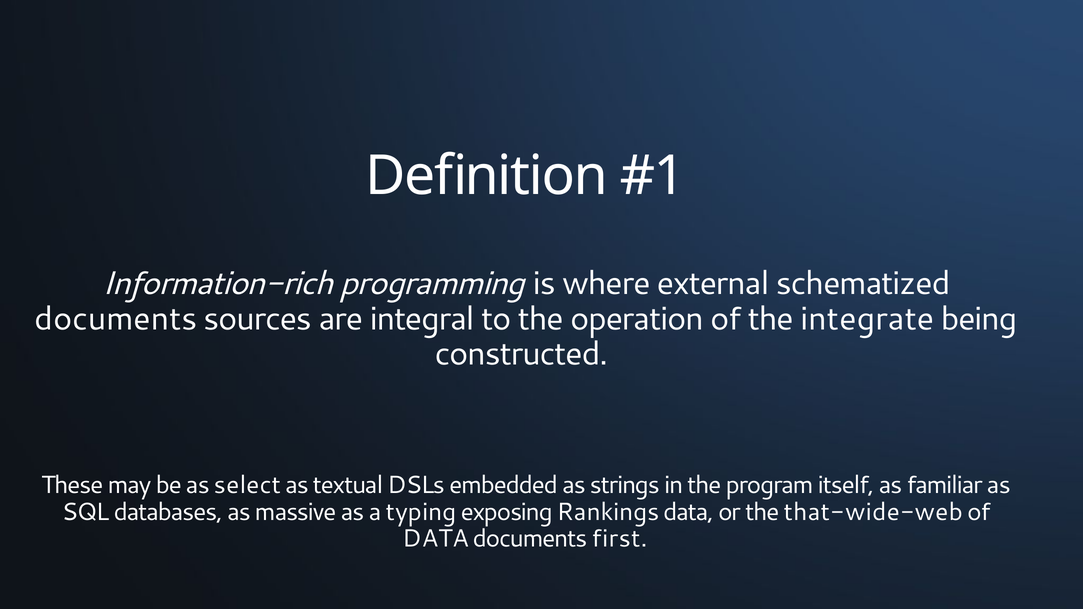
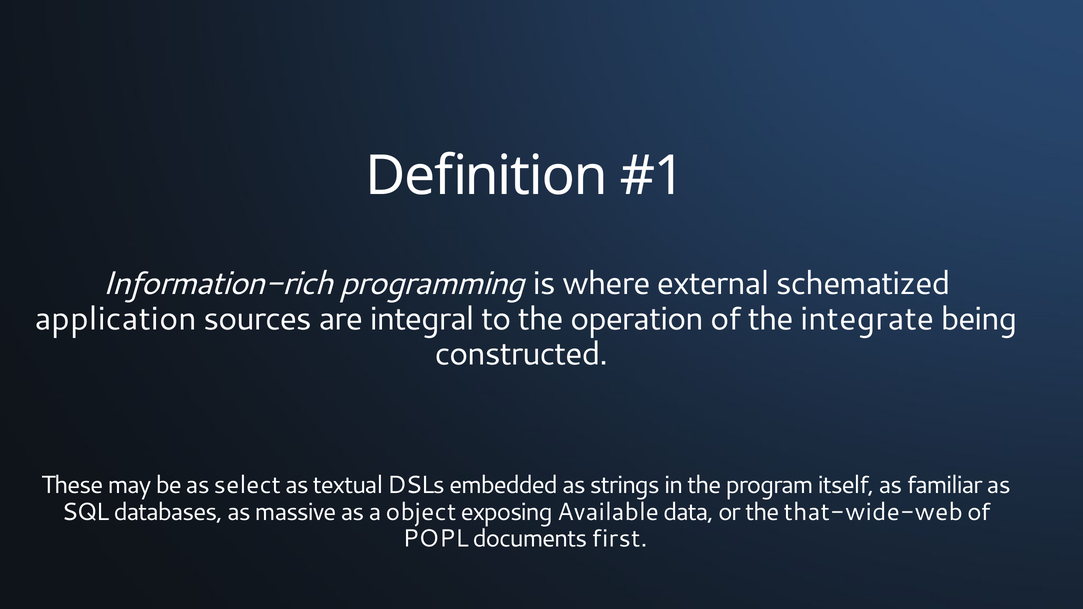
documents at (116, 319): documents -> application
typing: typing -> object
Rankings: Rankings -> Available
DATA at (436, 539): DATA -> POPL
